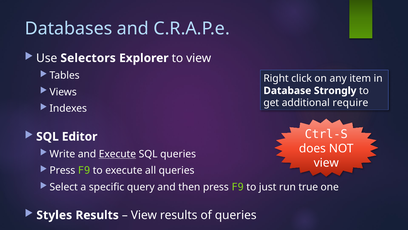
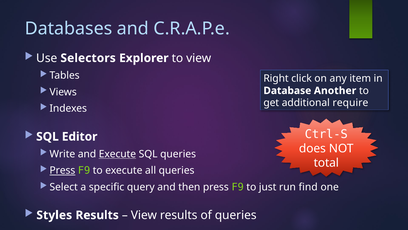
Strongly: Strongly -> Another
view at (326, 163): view -> total
Press at (62, 170) underline: none -> present
true: true -> find
